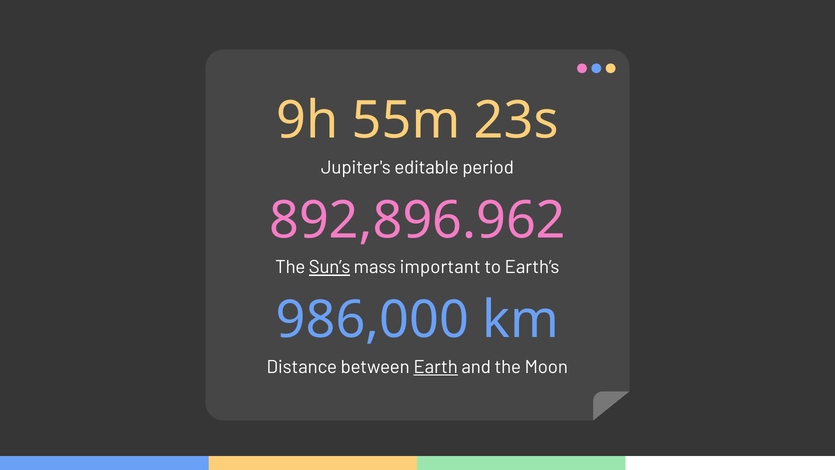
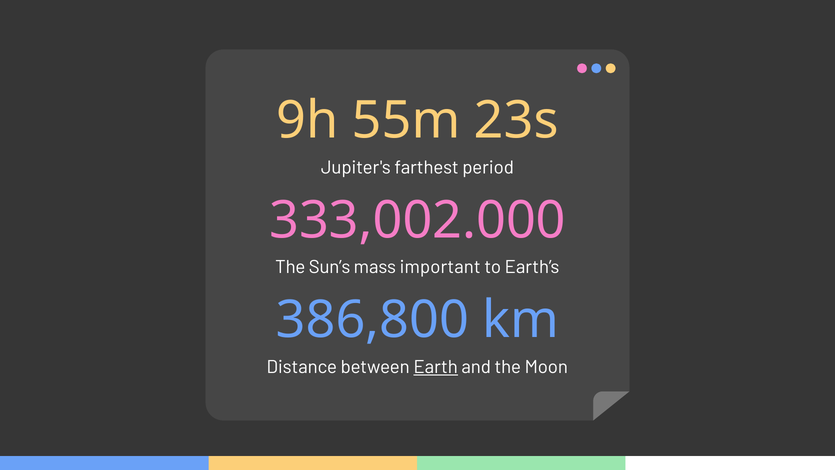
editable: editable -> farthest
892,896.962: 892,896.962 -> 333,002.000
Sun’s underline: present -> none
986,000: 986,000 -> 386,800
